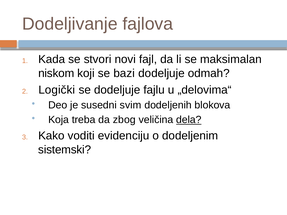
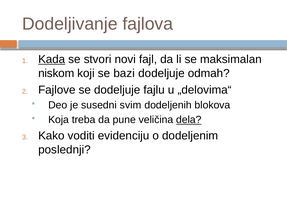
Kada underline: none -> present
Logički: Logički -> Fajlove
zbog: zbog -> pune
sistemski: sistemski -> poslednji
